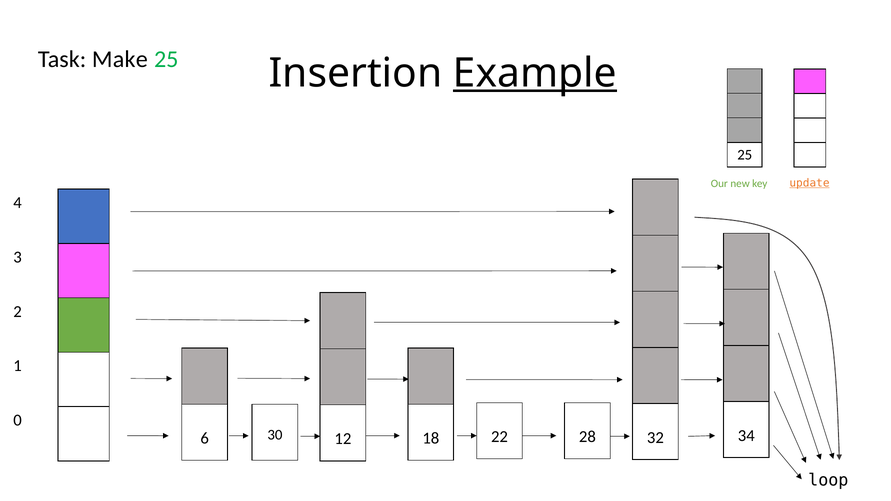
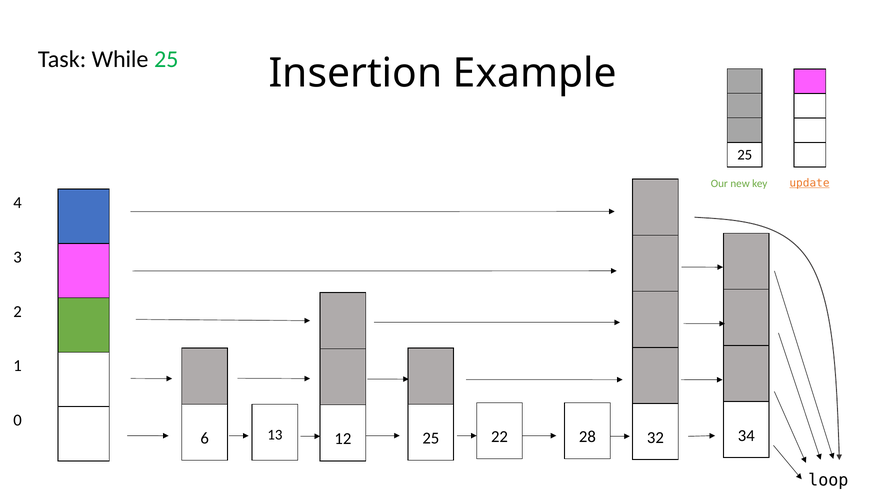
Make: Make -> While
Example underline: present -> none
30: 30 -> 13
12 18: 18 -> 25
